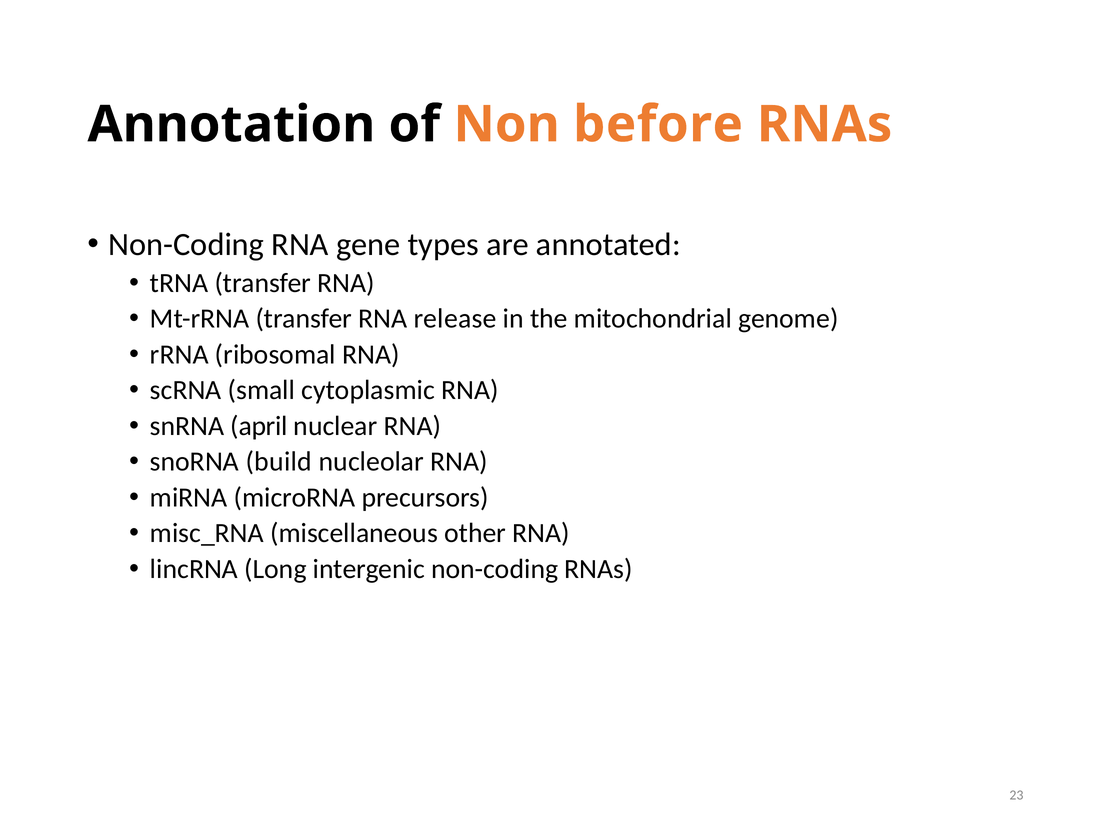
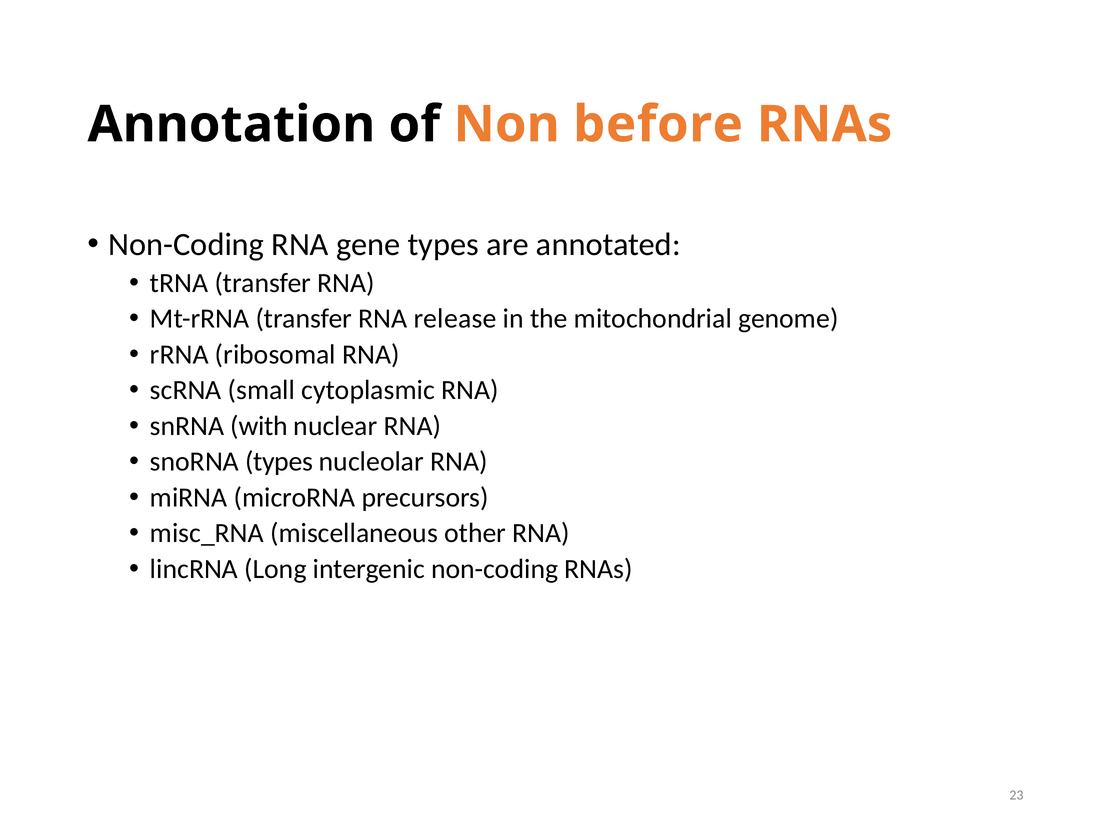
april: april -> with
snoRNA build: build -> types
